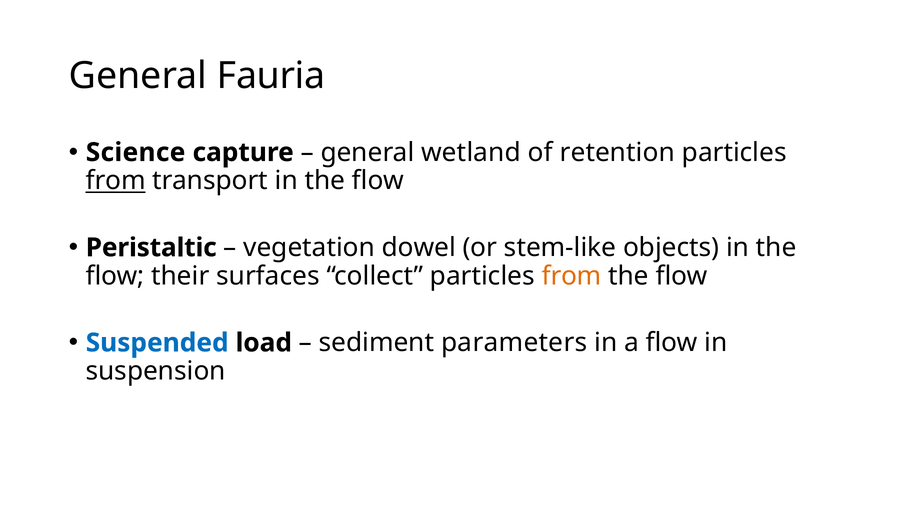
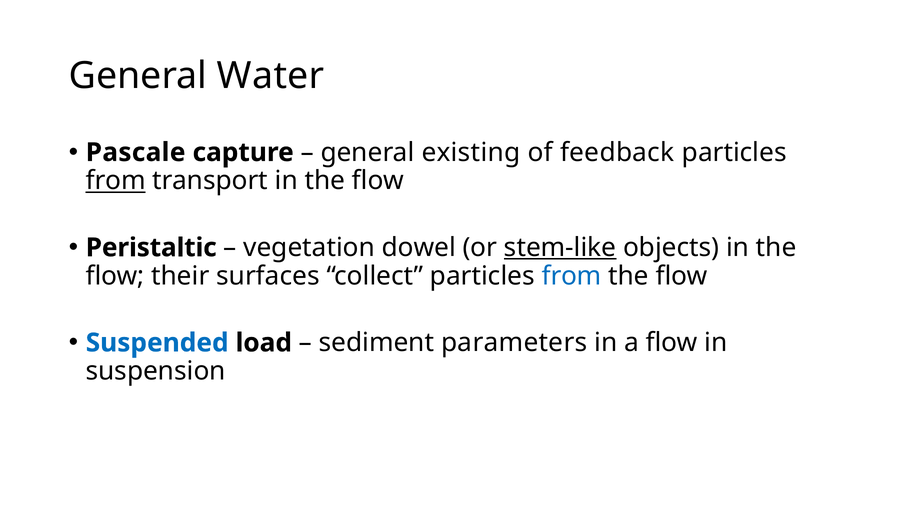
Fauria: Fauria -> Water
Science: Science -> Pascale
wetland: wetland -> existing
retention: retention -> feedback
stem-like underline: none -> present
from at (572, 276) colour: orange -> blue
